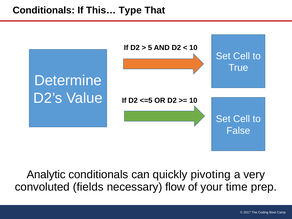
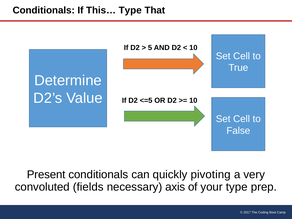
Analytic: Analytic -> Present
flow: flow -> axis
your time: time -> type
